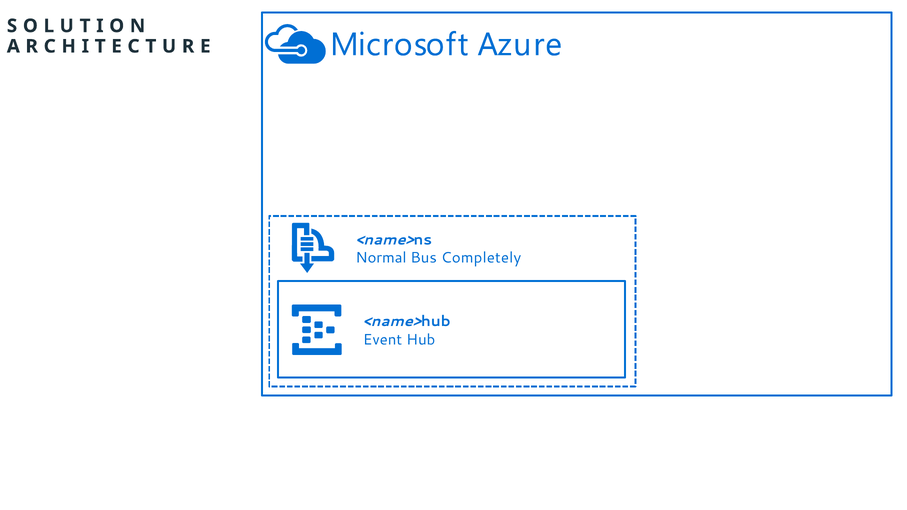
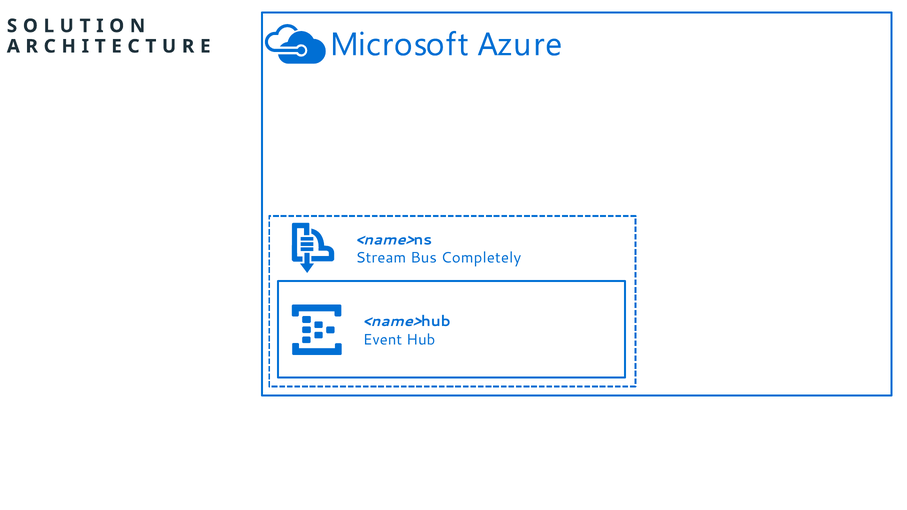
Normal: Normal -> Stream
